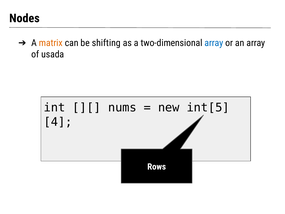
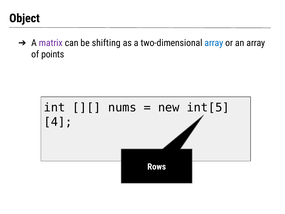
Nodes: Nodes -> Object
matrix colour: orange -> purple
usada: usada -> points
